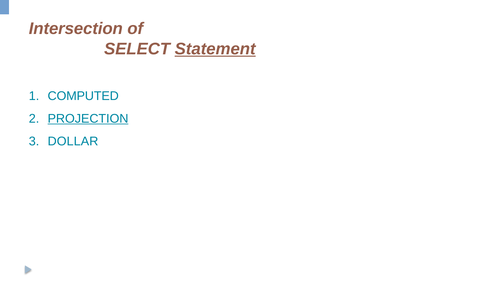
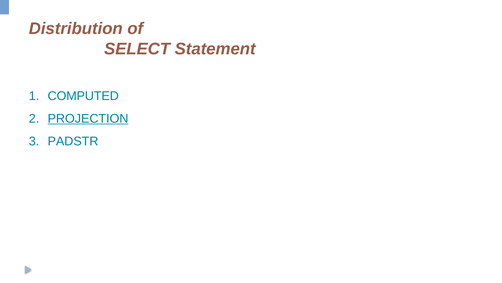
Intersection: Intersection -> Distribution
Statement underline: present -> none
DOLLAR: DOLLAR -> PADSTR
